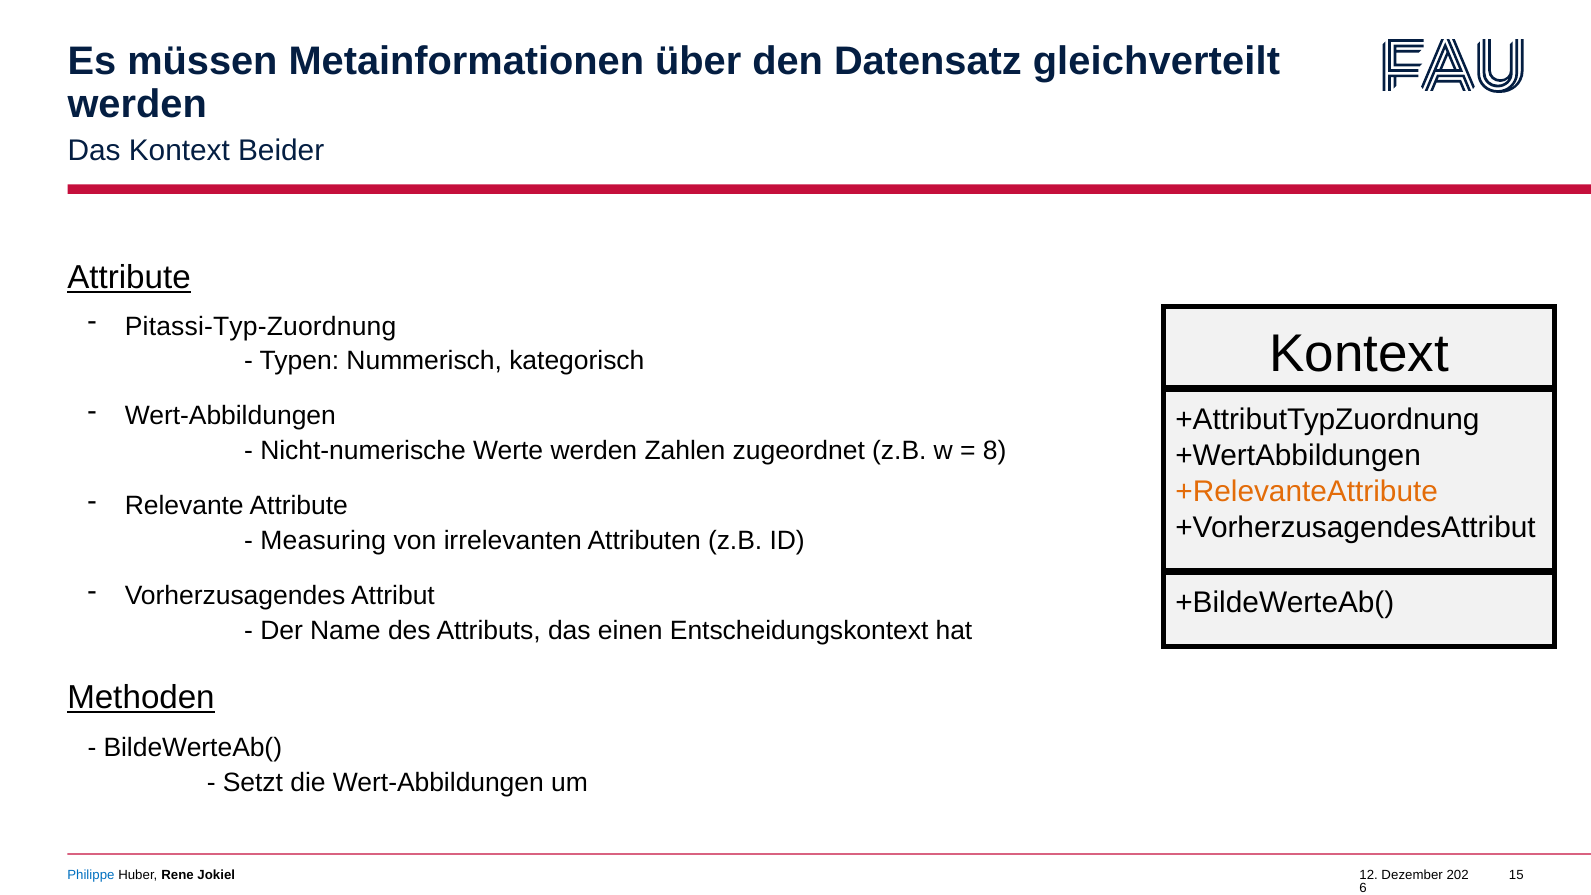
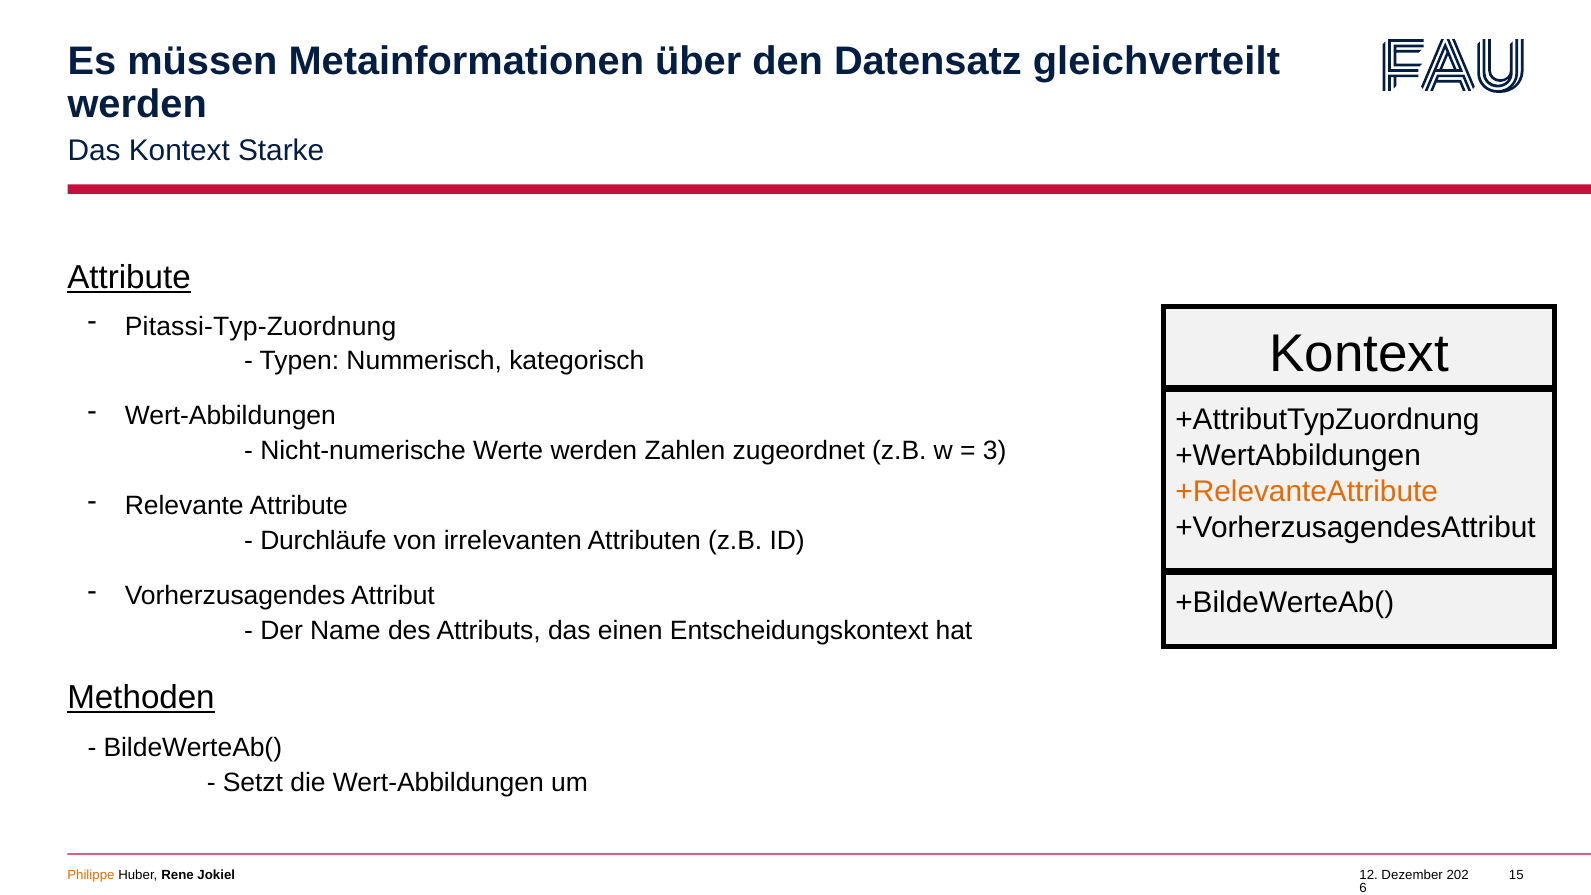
Beider: Beider -> Starke
8: 8 -> 3
Measuring: Measuring -> Durchläufe
Philippe colour: blue -> orange
